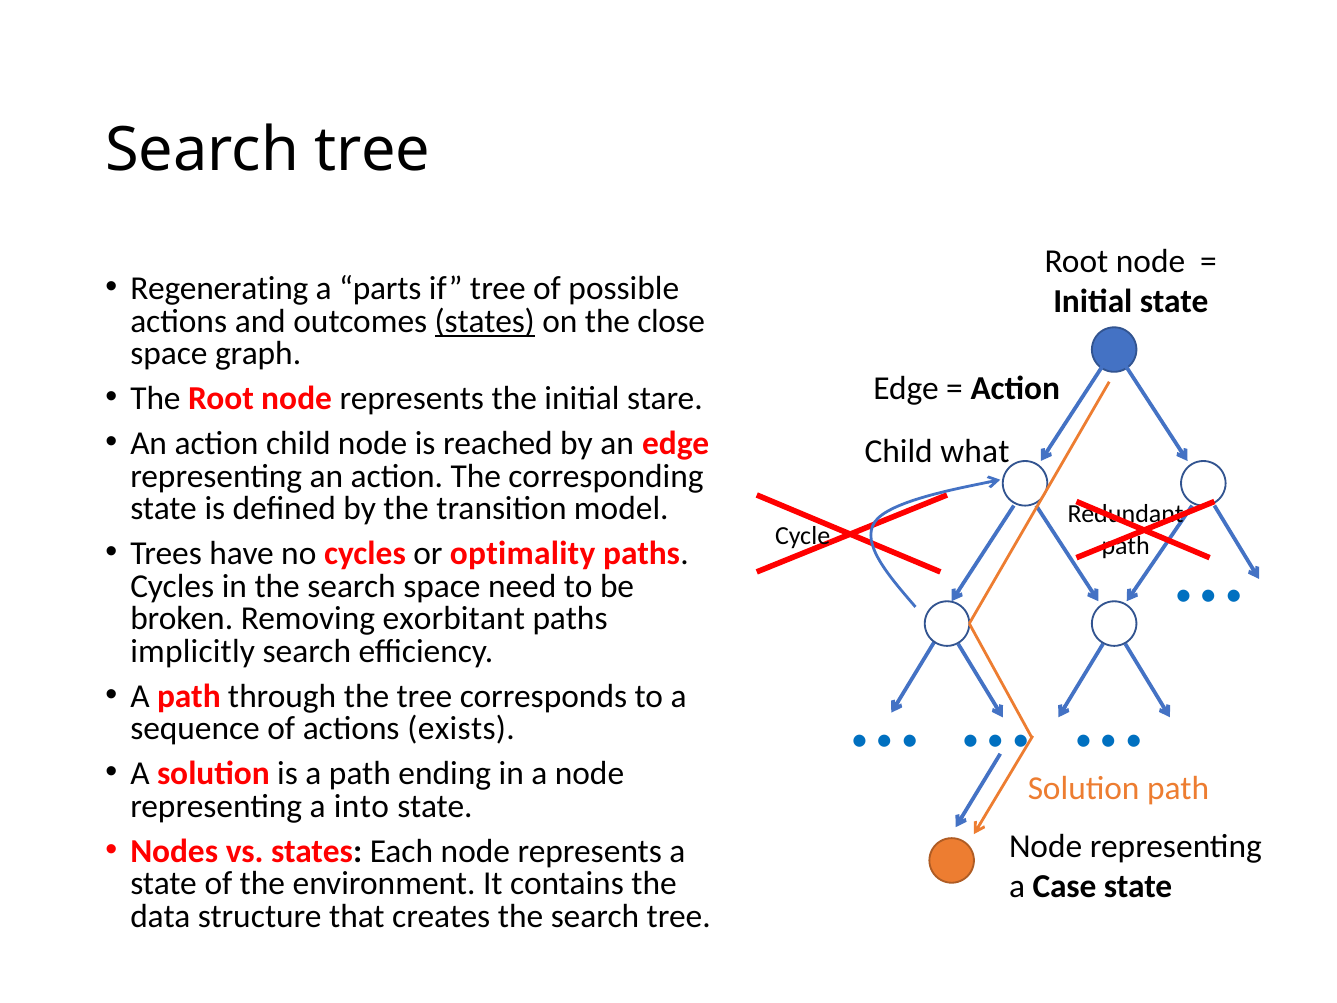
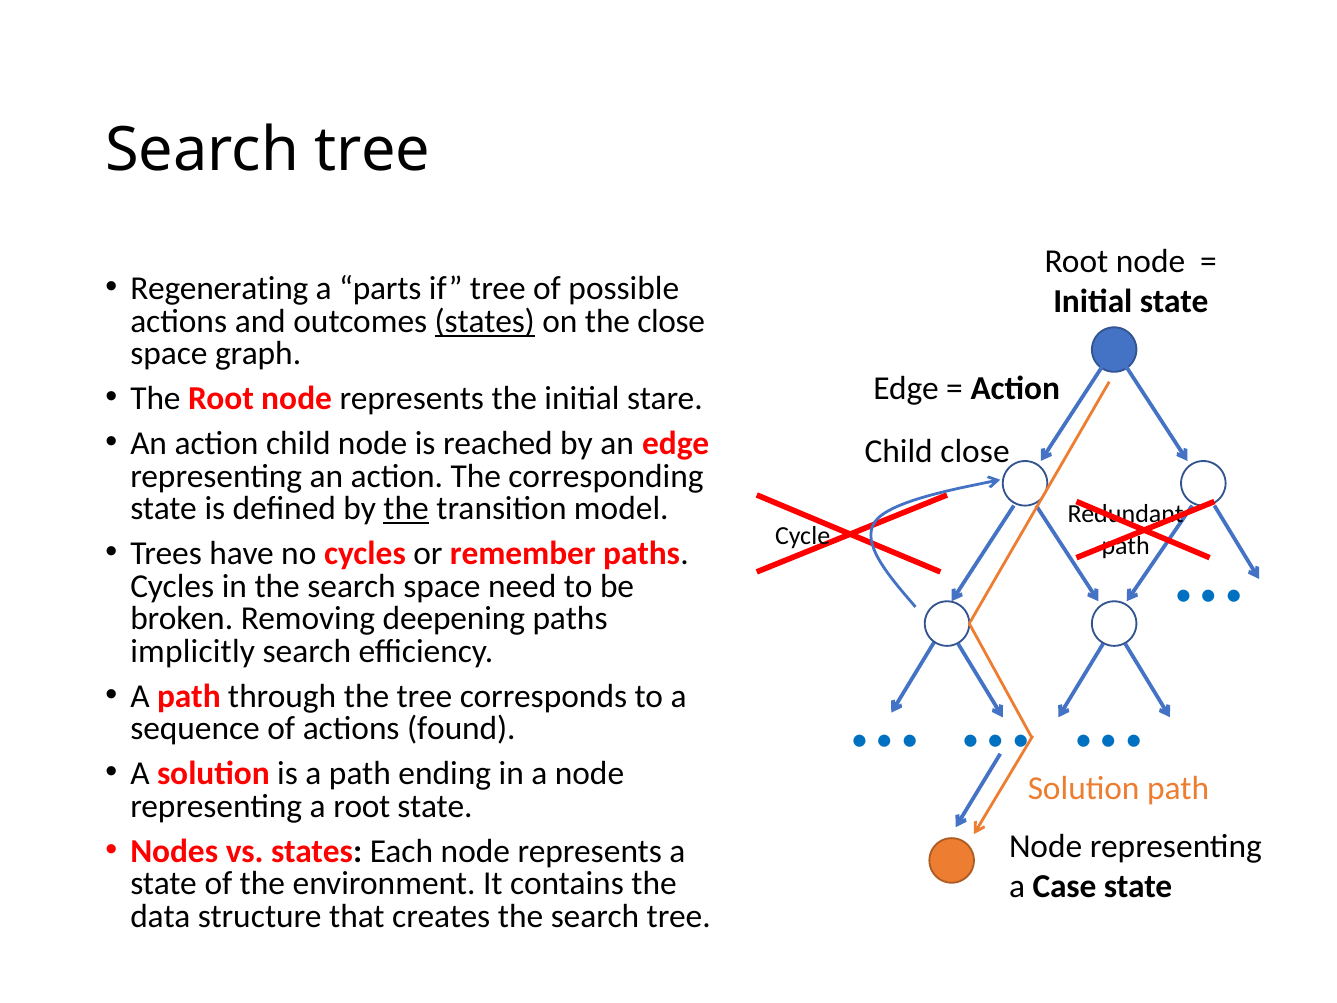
Child what: what -> close
the at (406, 509) underline: none -> present
optimality: optimality -> remember
exorbitant: exorbitant -> deepening
exists: exists -> found
a into: into -> root
